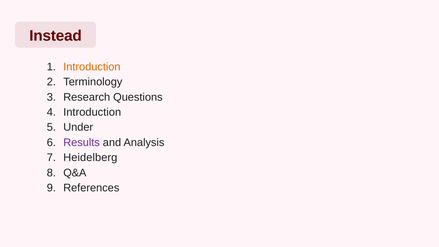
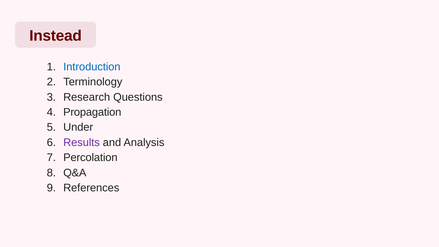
Introduction at (92, 67) colour: orange -> blue
Introduction at (92, 112): Introduction -> Propagation
Heidelberg: Heidelberg -> Percolation
